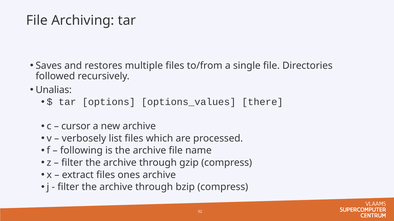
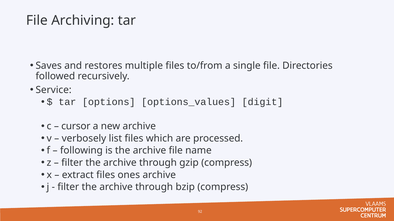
Unalias: Unalias -> Service
there: there -> digit
